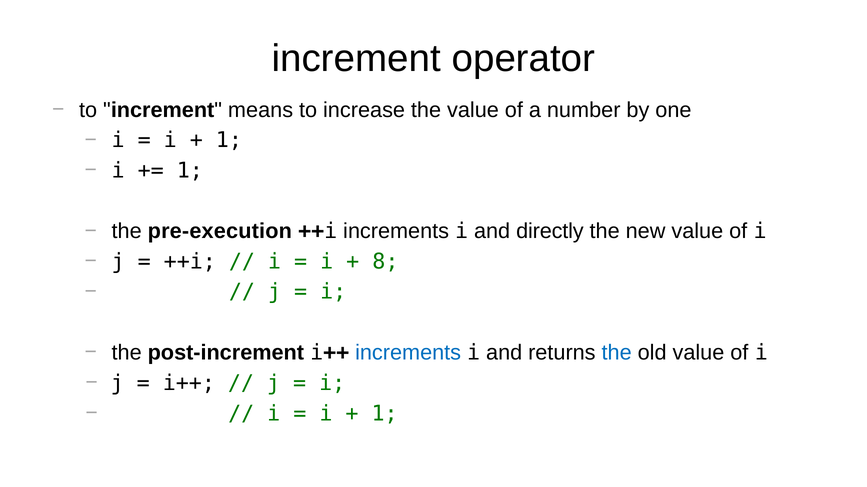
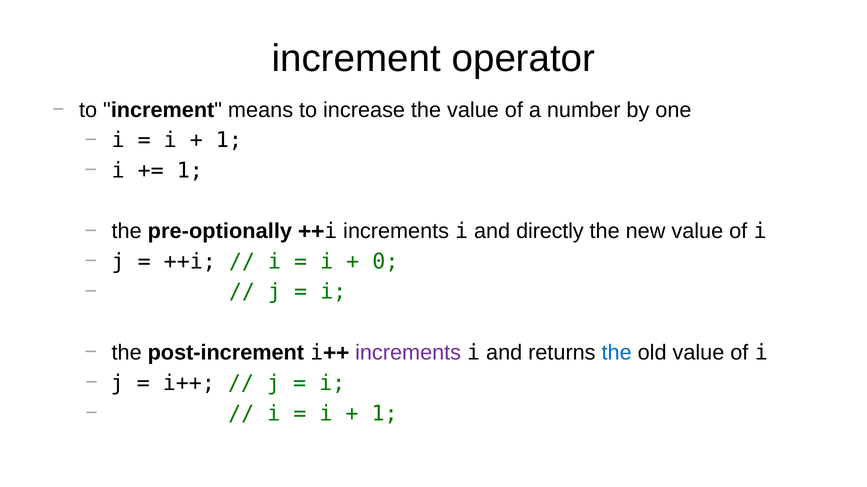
pre-execution: pre-execution -> pre-optionally
8: 8 -> 0
increments at (408, 353) colour: blue -> purple
